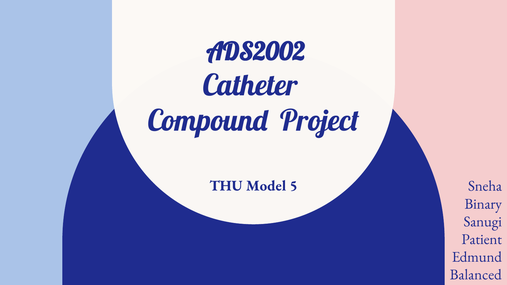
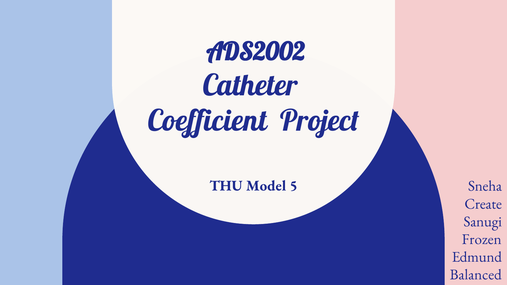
Compound: Compound -> Coefficient
Binary: Binary -> Create
Patient: Patient -> Frozen
